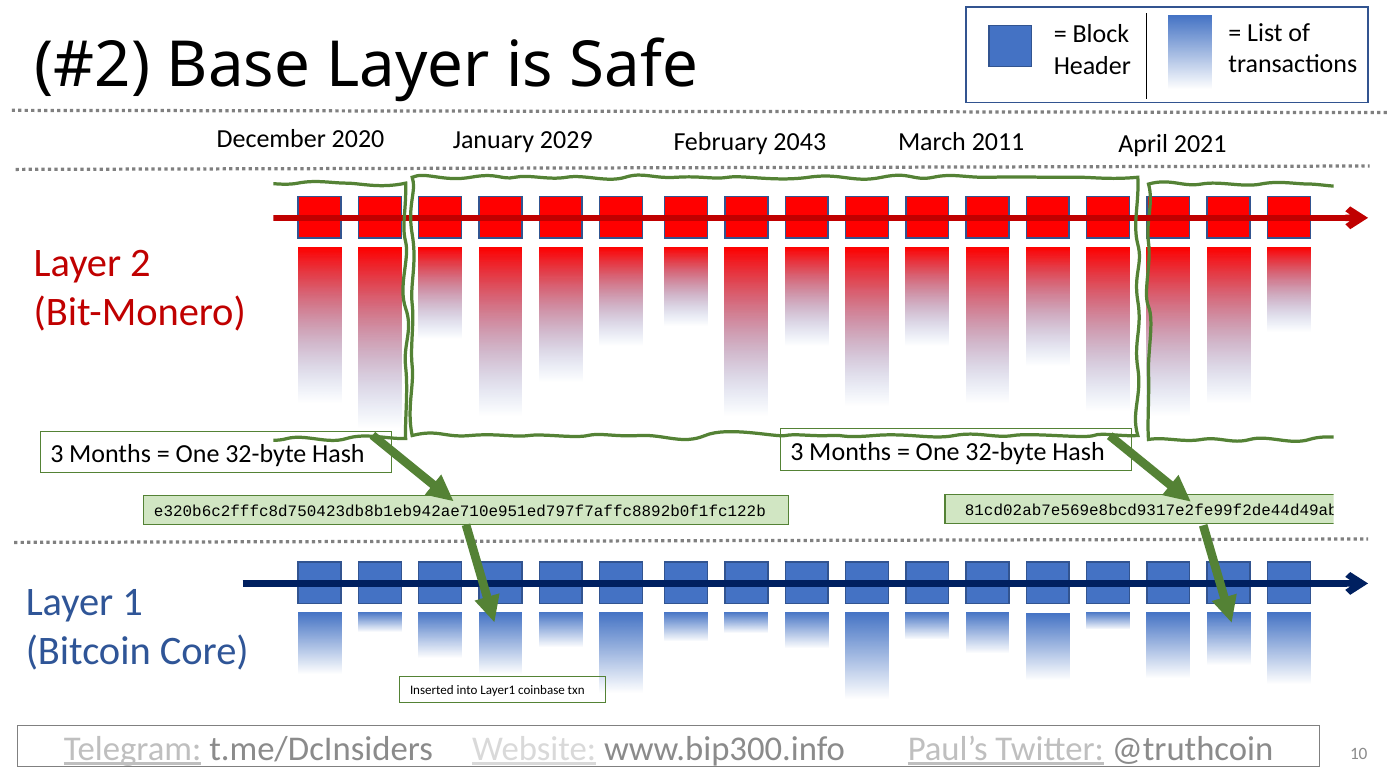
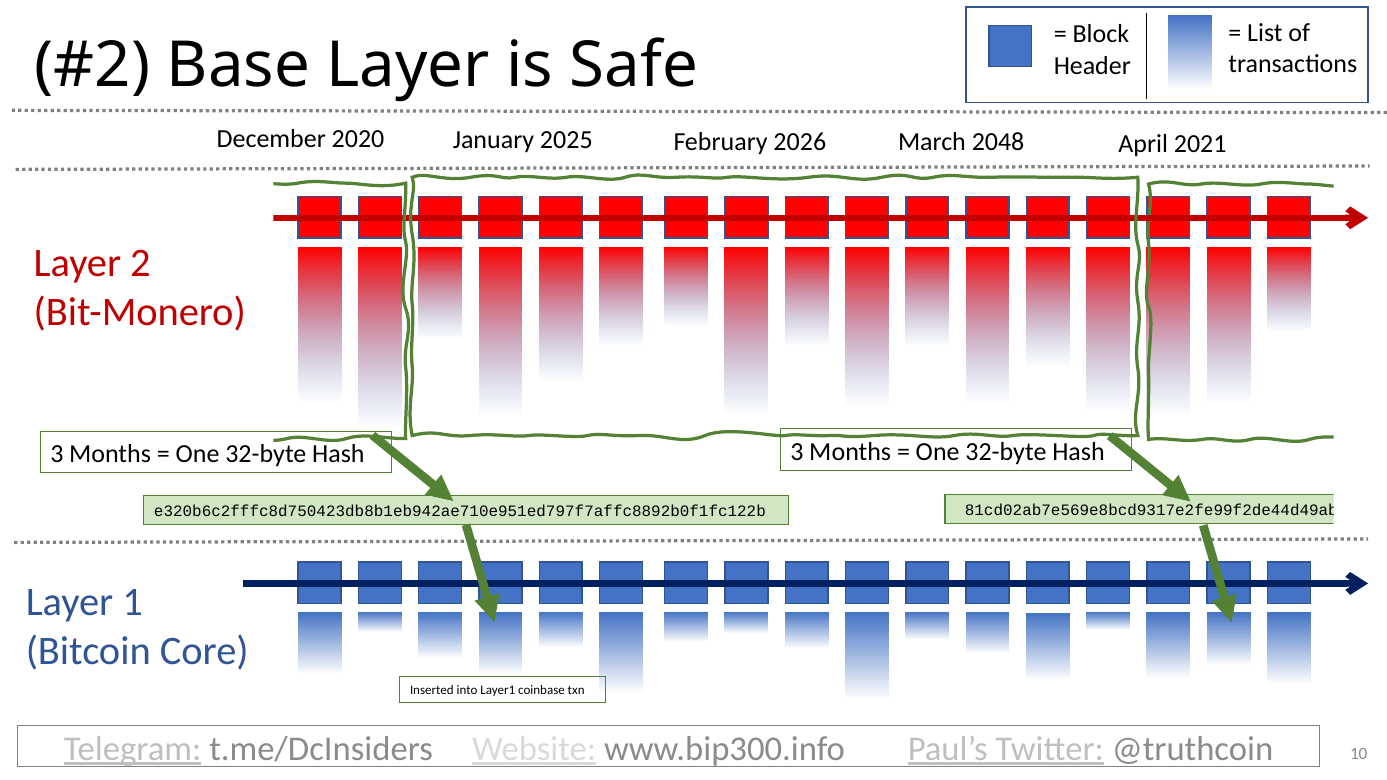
2029: 2029 -> 2025
2043: 2043 -> 2026
2011: 2011 -> 2048
